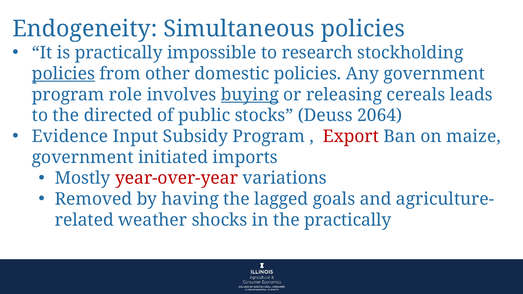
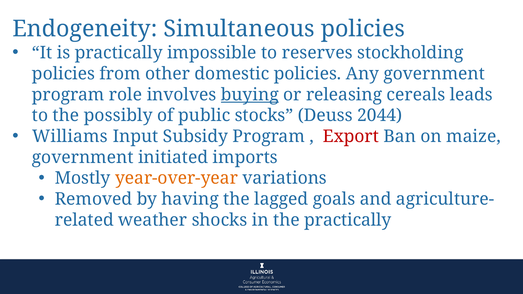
research: research -> reserves
policies at (64, 74) underline: present -> none
directed: directed -> possibly
2064: 2064 -> 2044
Evidence: Evidence -> Williams
year-over-year colour: red -> orange
